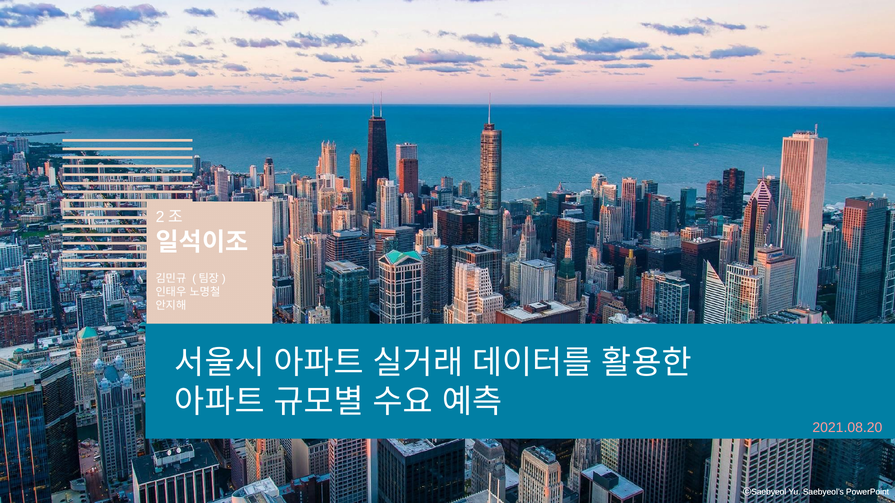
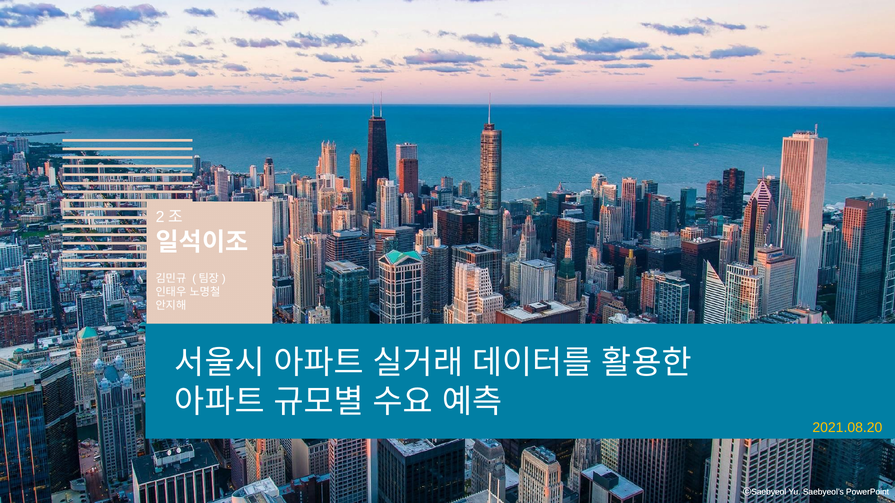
2021.08.20 colour: pink -> yellow
